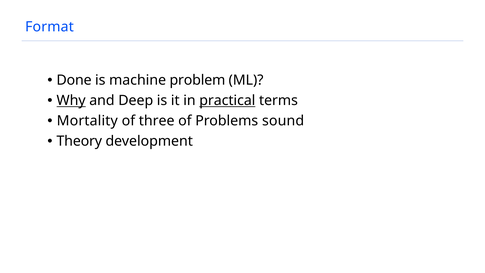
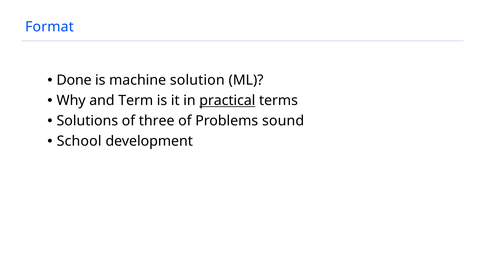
problem: problem -> solution
Why underline: present -> none
Deep: Deep -> Term
Mortality: Mortality -> Solutions
Theory: Theory -> School
